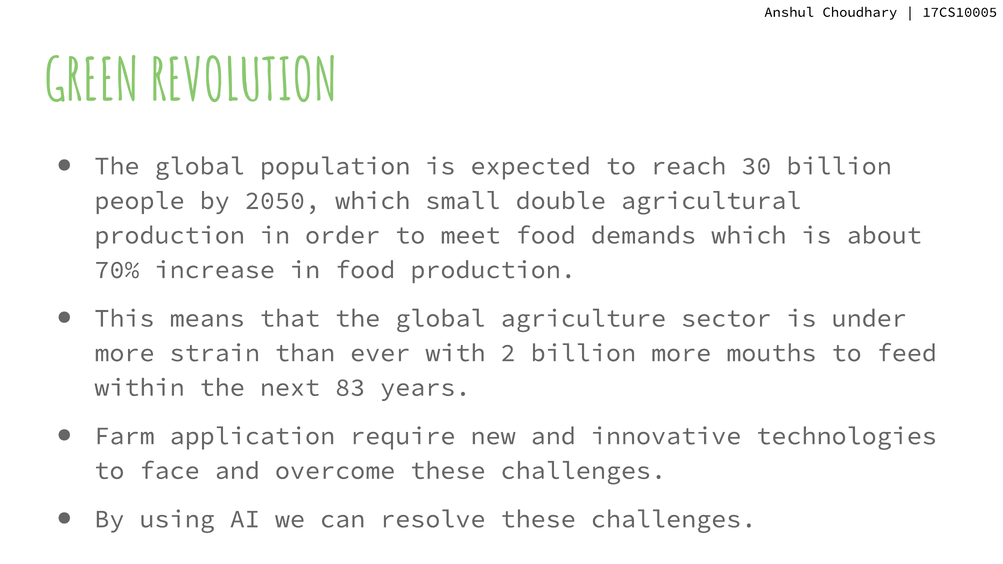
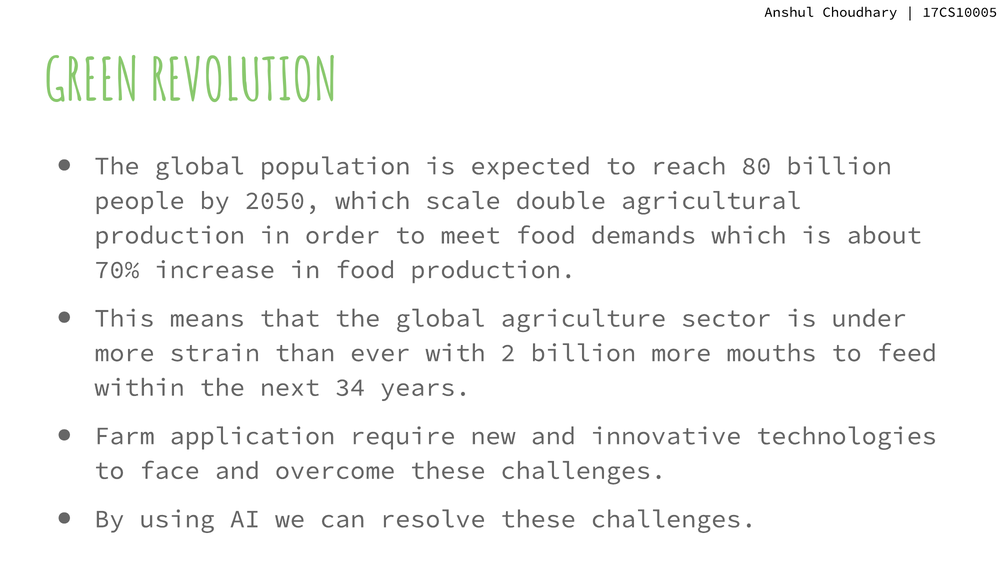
30: 30 -> 80
small: small -> scale
83: 83 -> 34
